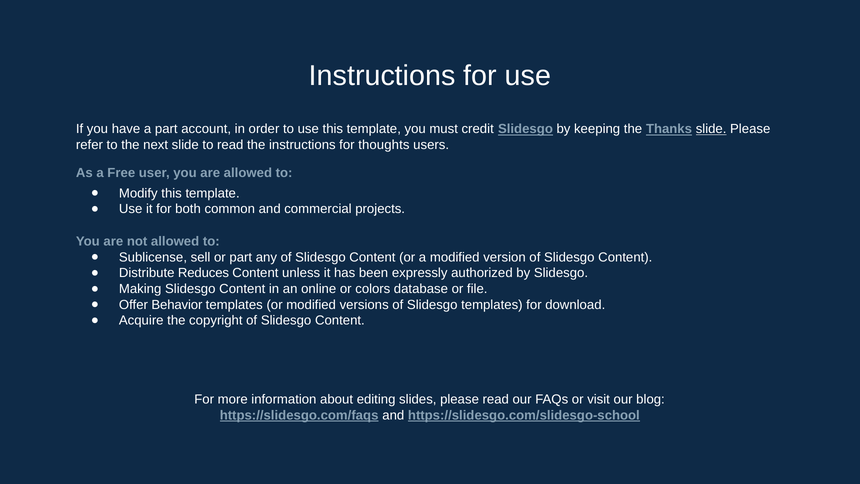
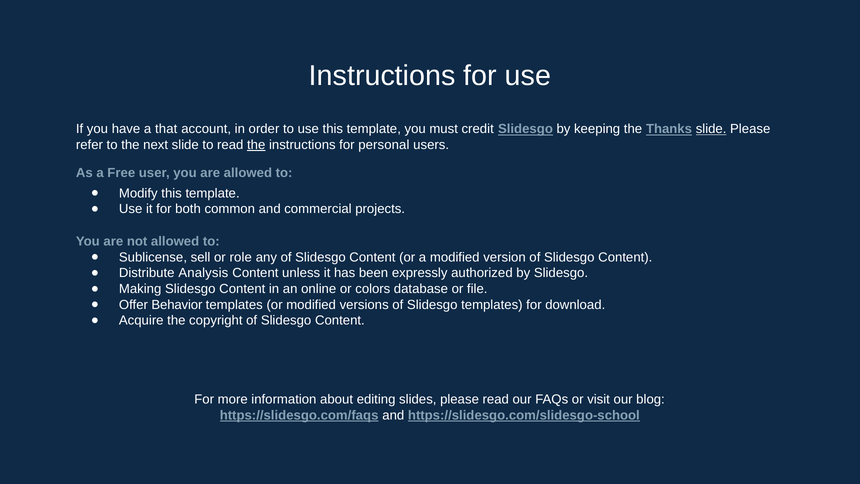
a part: part -> that
the at (256, 145) underline: none -> present
thoughts: thoughts -> personal
or part: part -> role
Reduces: Reduces -> Analysis
